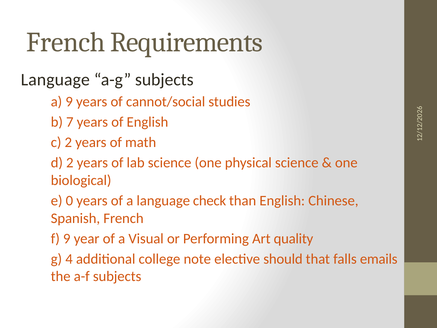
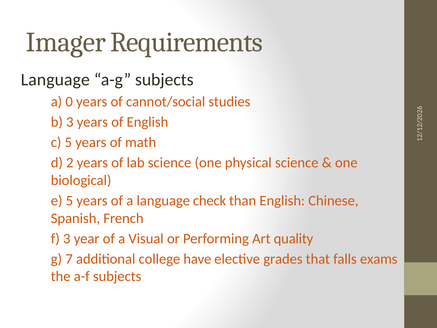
French at (66, 42): French -> Imager
a 9: 9 -> 0
b 7: 7 -> 3
c 2: 2 -> 5
e 0: 0 -> 5
f 9: 9 -> 3
4: 4 -> 7
note: note -> have
should: should -> grades
emails: emails -> exams
